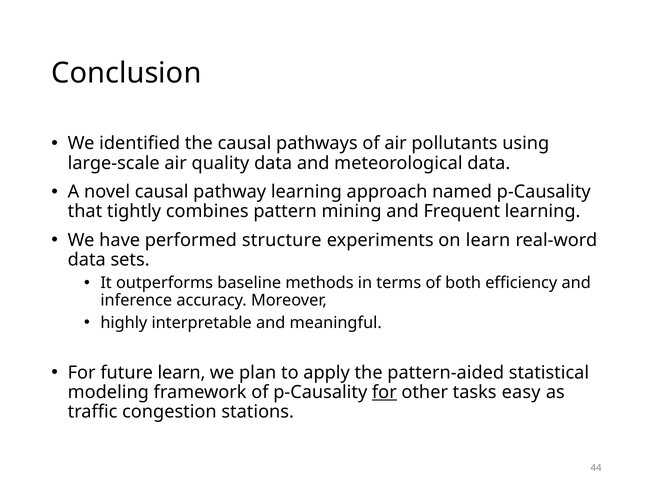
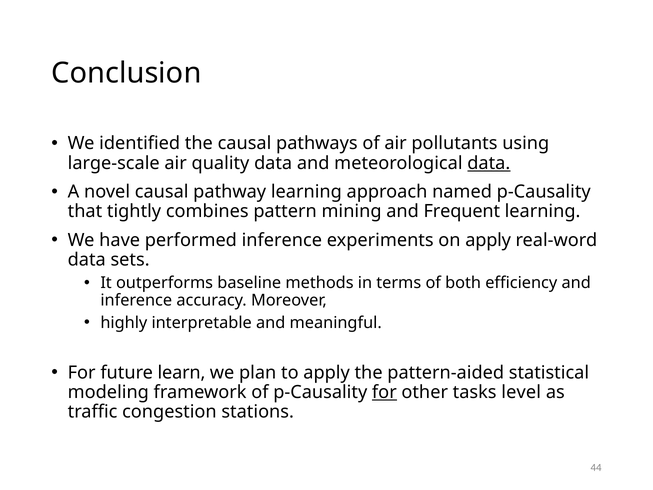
data at (489, 163) underline: none -> present
performed structure: structure -> inference
on learn: learn -> apply
easy: easy -> level
